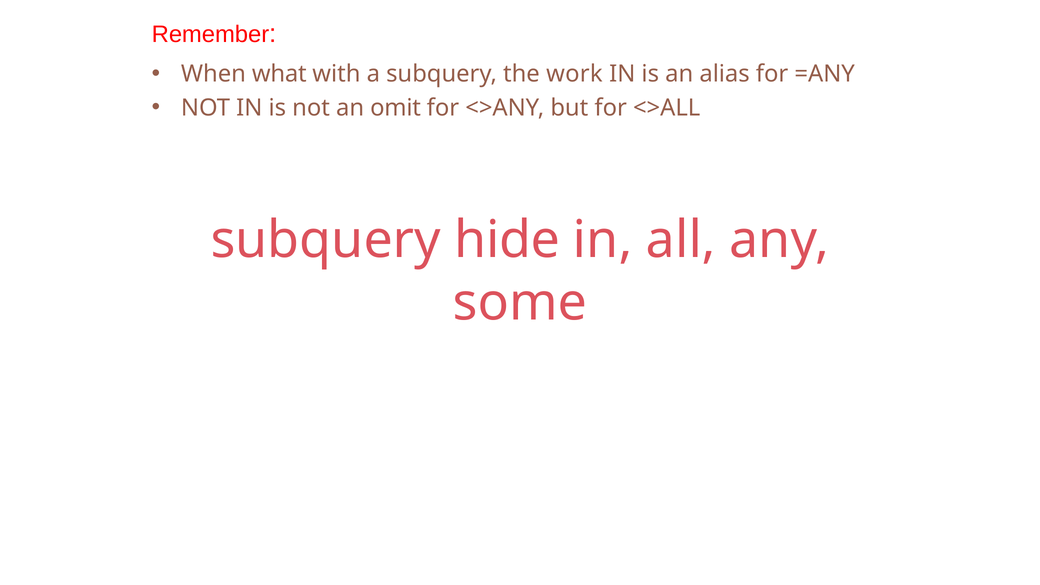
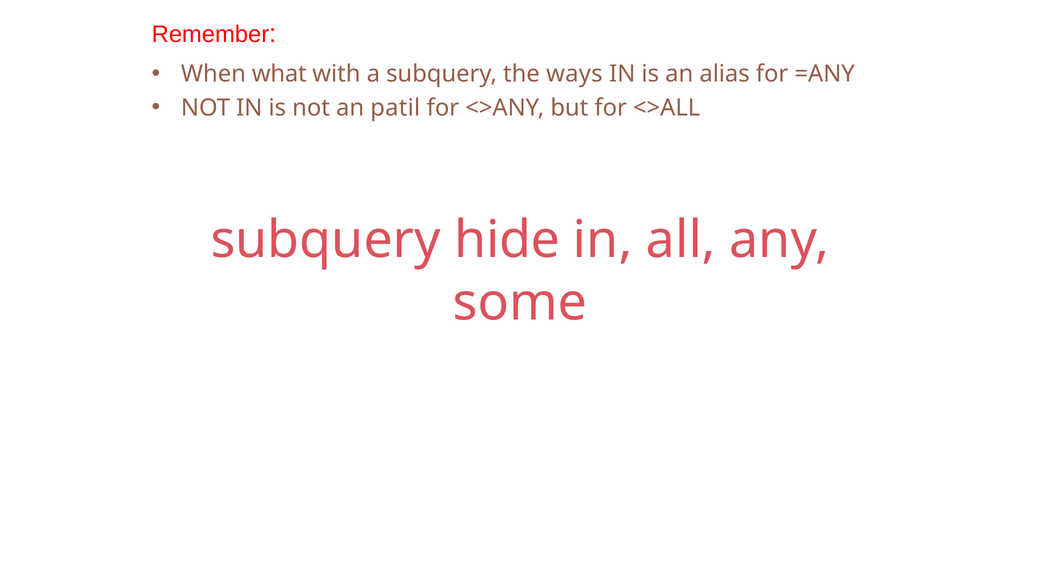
work: work -> ways
omit: omit -> patil
